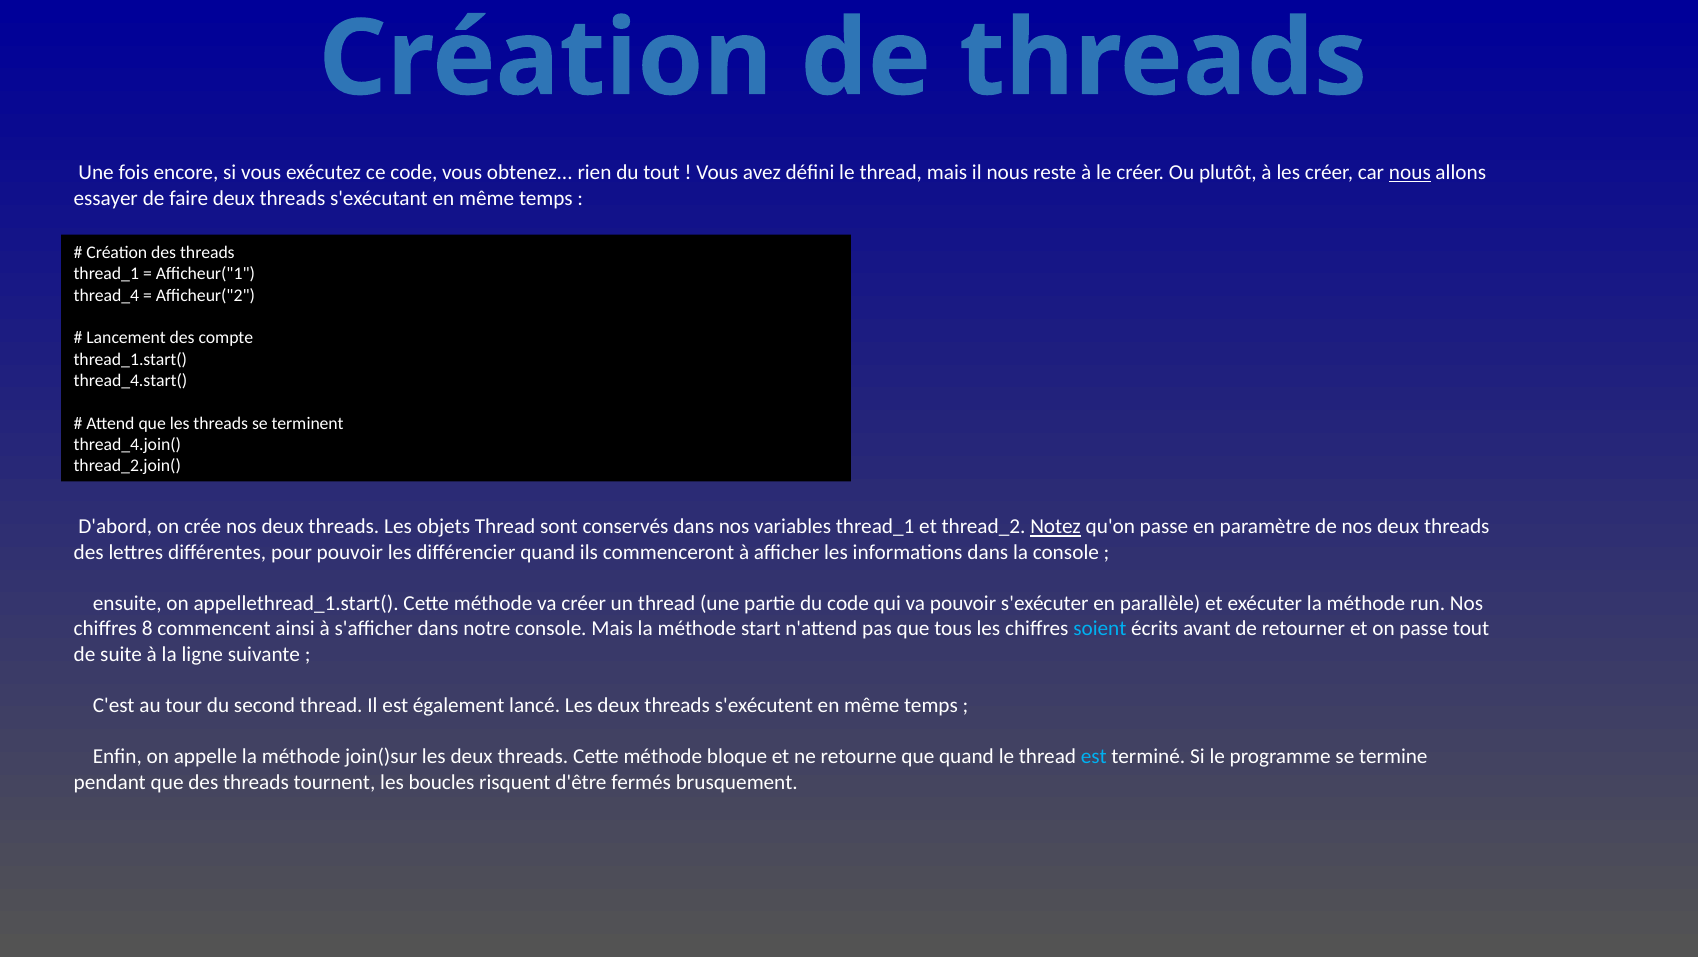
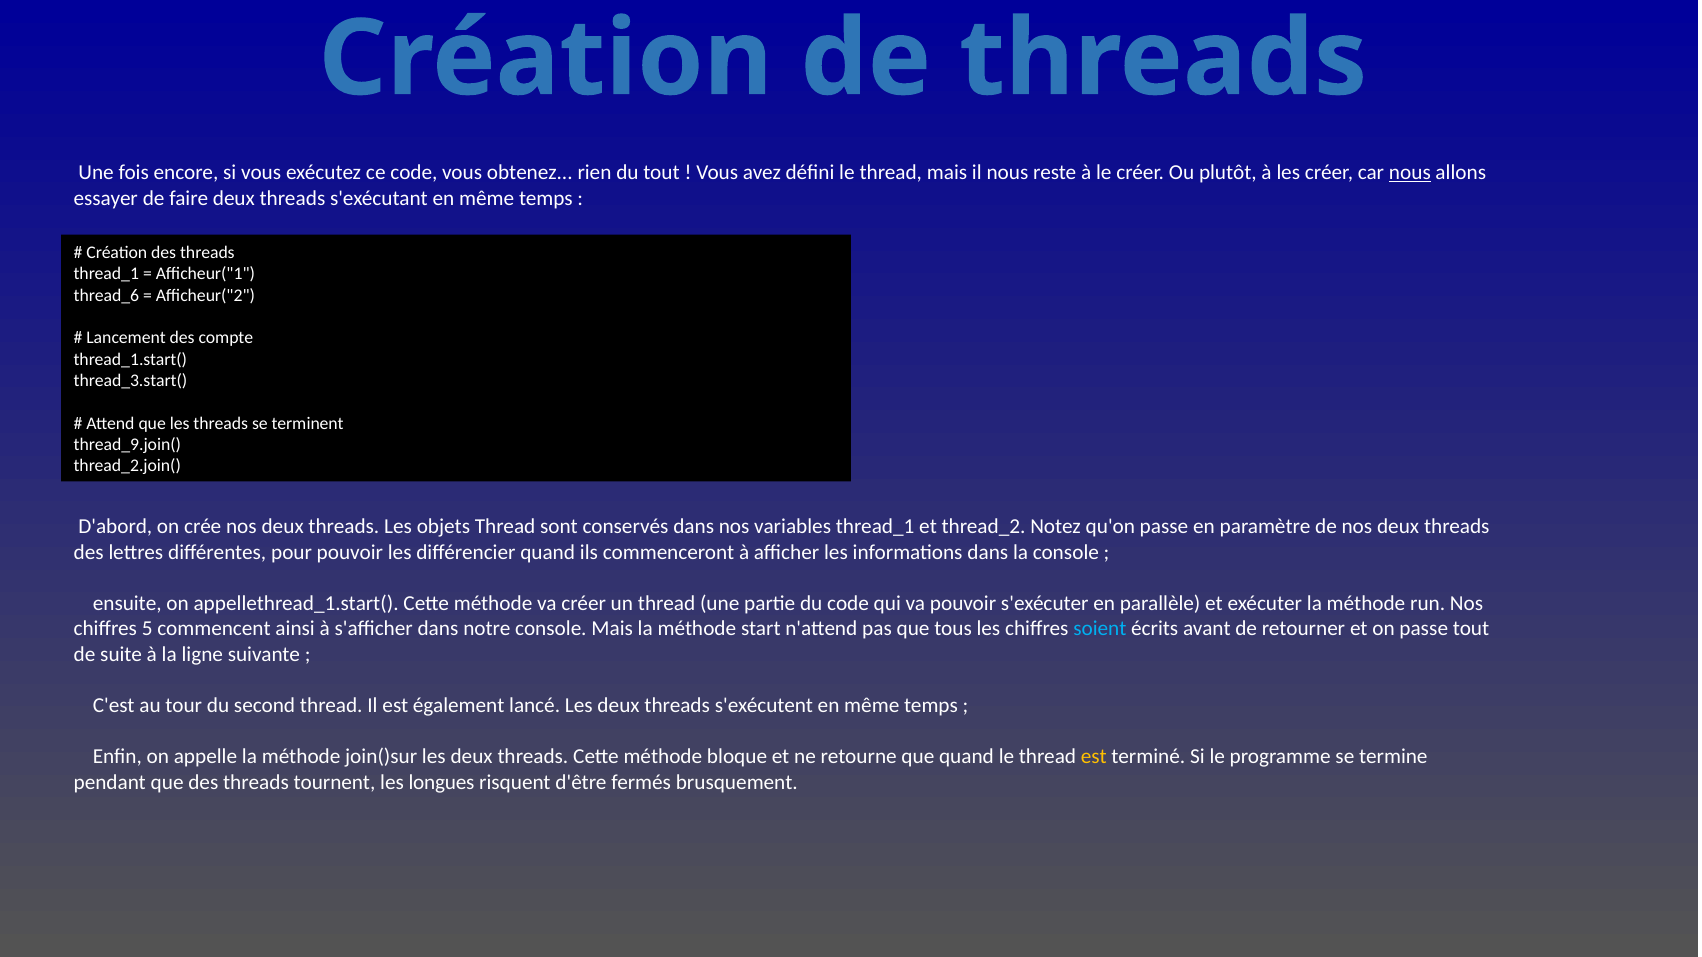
thread_4: thread_4 -> thread_6
thread_4.start(: thread_4.start( -> thread_3.start(
thread_4.join(: thread_4.join( -> thread_9.join(
Notez underline: present -> none
8: 8 -> 5
est at (1094, 757) colour: light blue -> yellow
boucles: boucles -> longues
